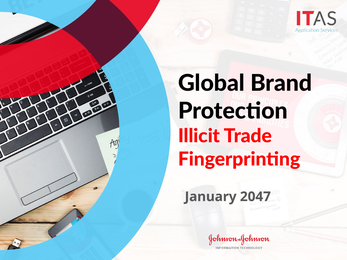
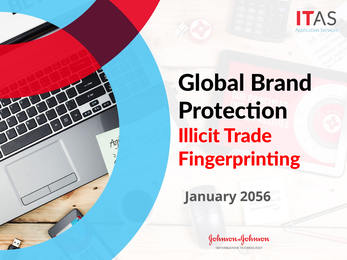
2047: 2047 -> 2056
